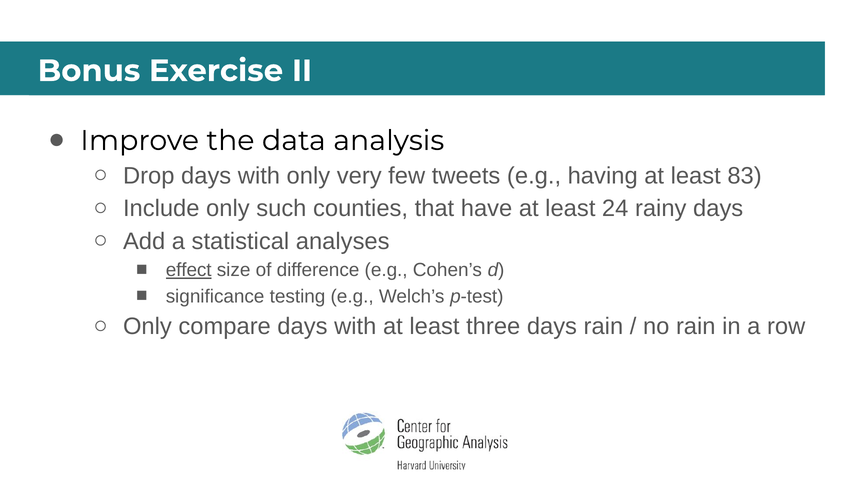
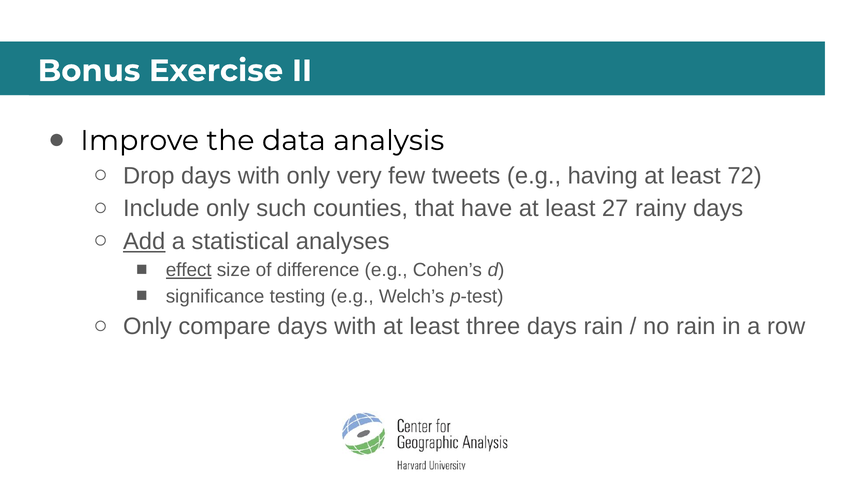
83: 83 -> 72
24: 24 -> 27
Add underline: none -> present
